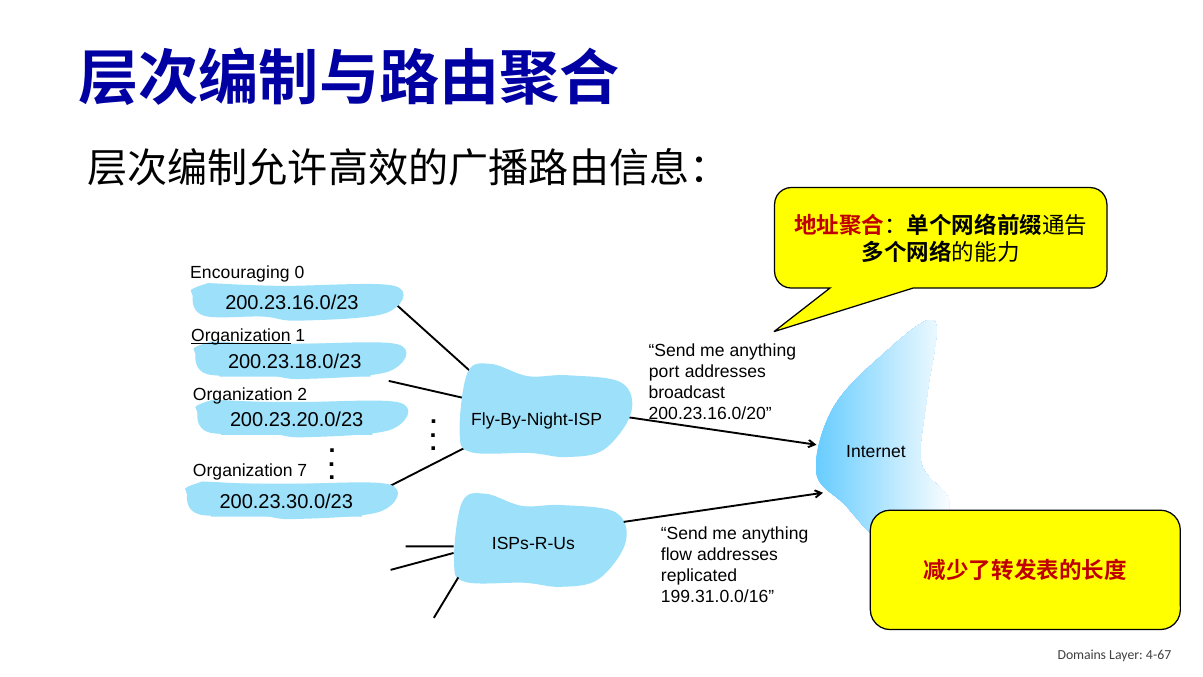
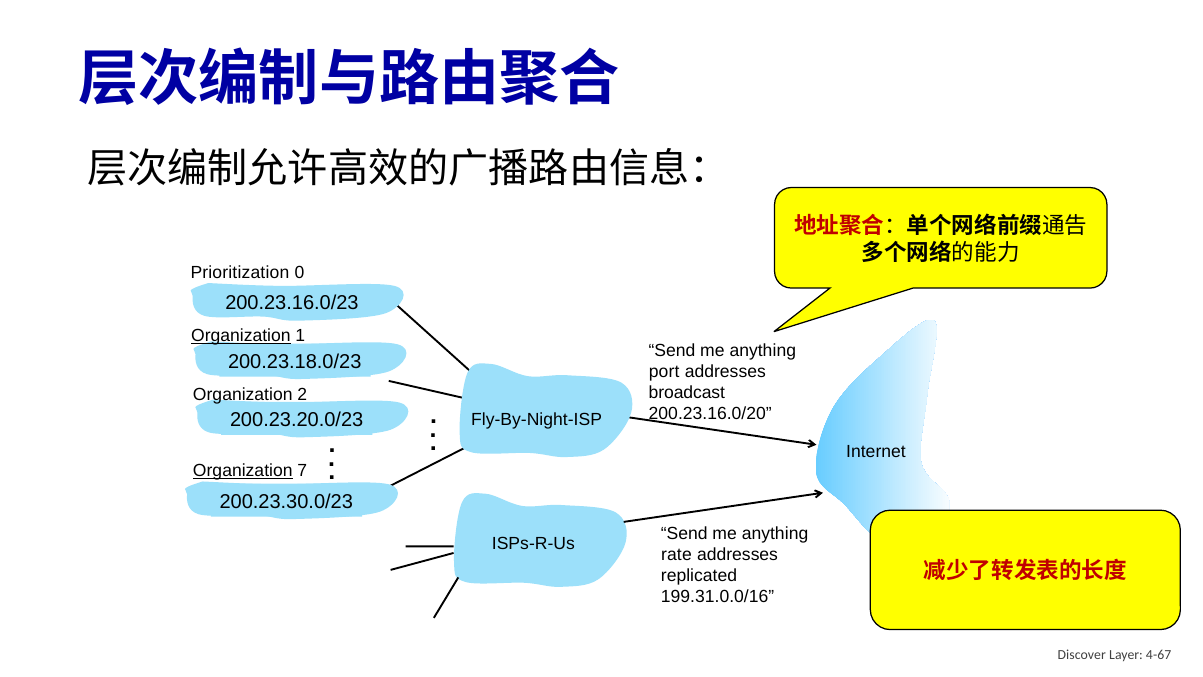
Encouraging: Encouraging -> Prioritization
Organization at (243, 470) underline: none -> present
flow: flow -> rate
Domains: Domains -> Discover
